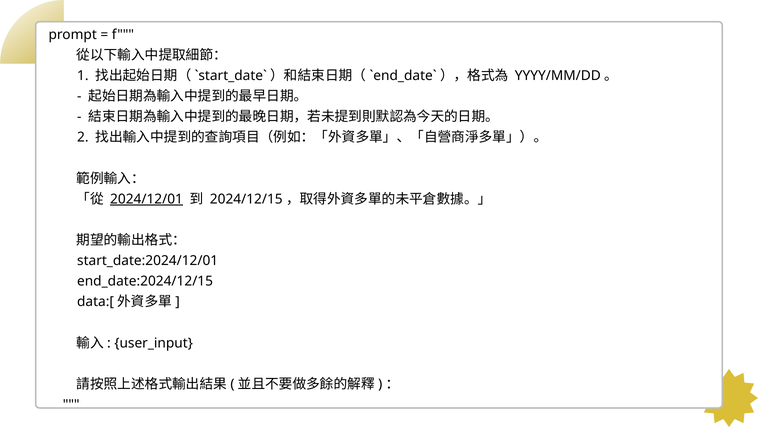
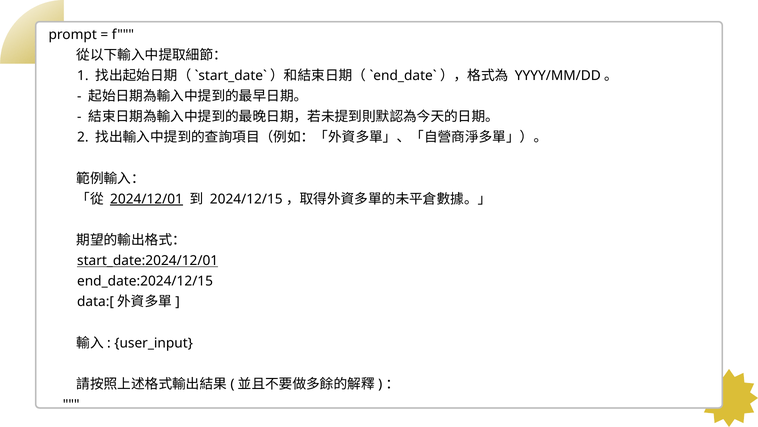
start_date:2024/12/01 underline: none -> present
